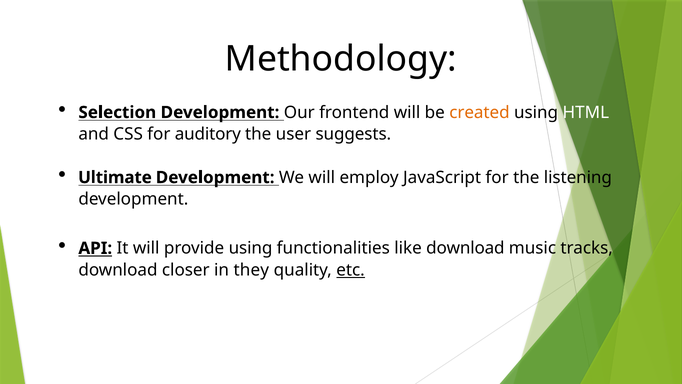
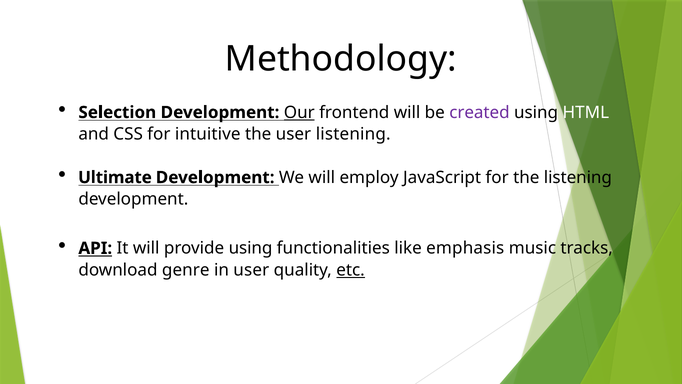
Our underline: none -> present
created colour: orange -> purple
auditory: auditory -> intuitive
user suggests: suggests -> listening
like download: download -> emphasis
closer: closer -> genre
in they: they -> user
